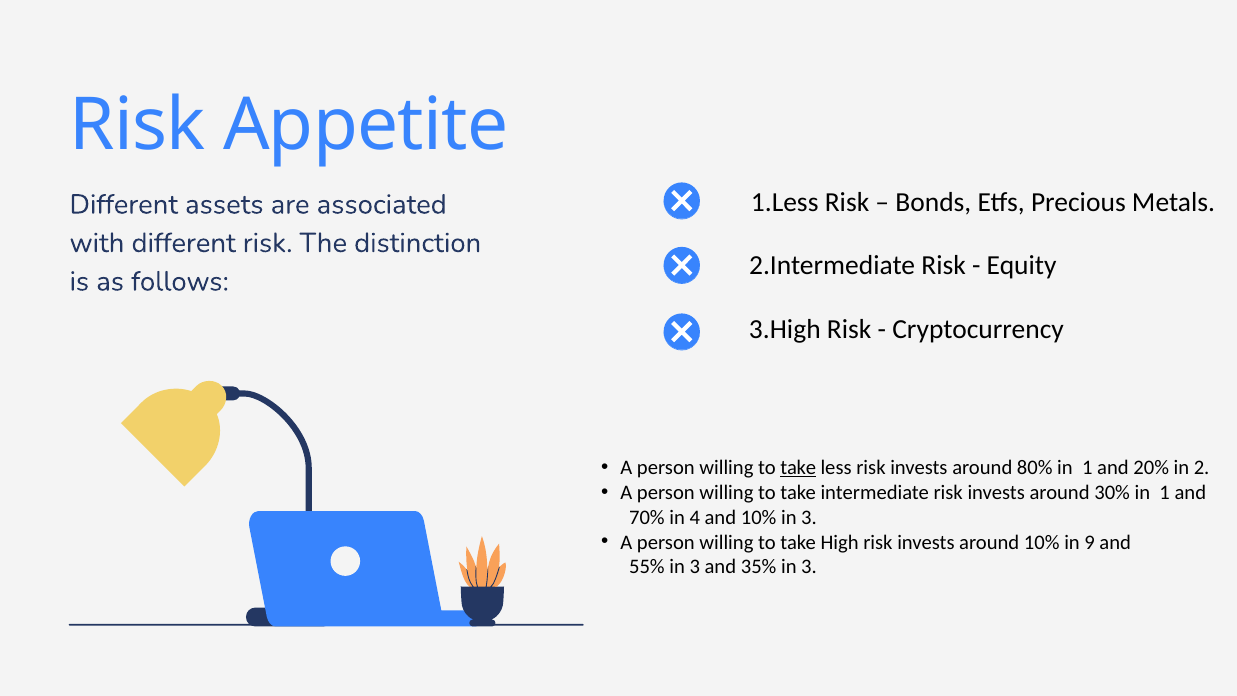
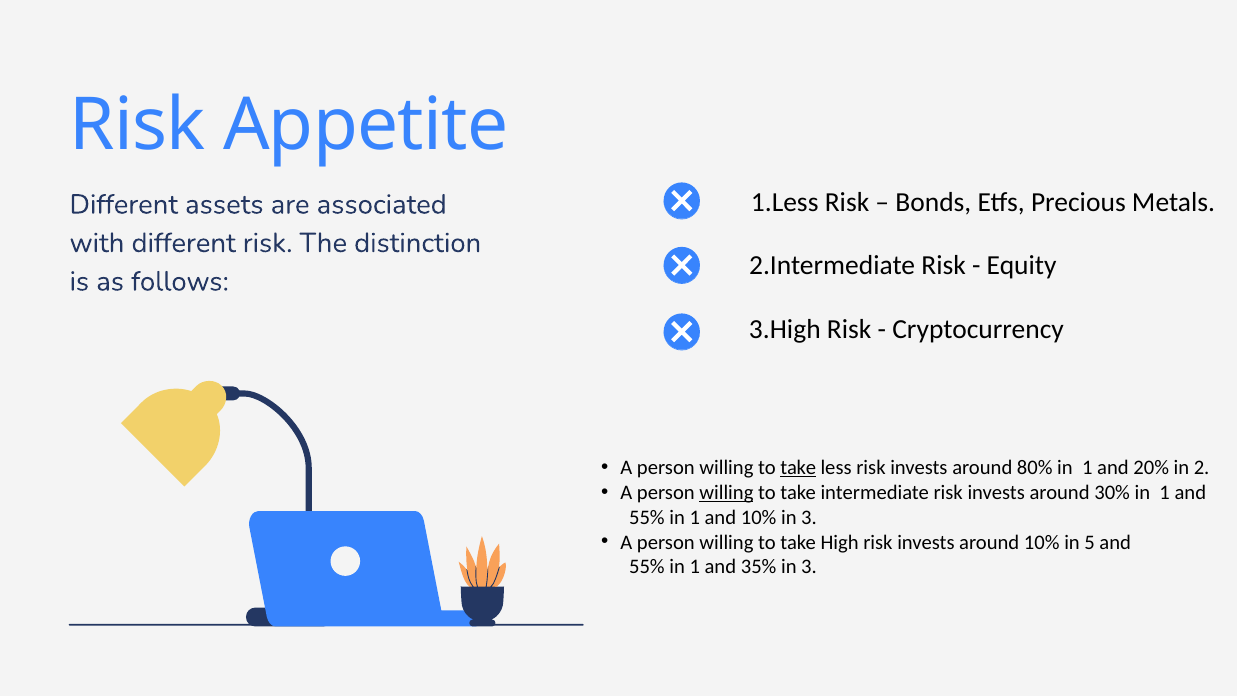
willing at (726, 493) underline: none -> present
70% at (647, 517): 70% -> 55%
4 at (695, 517): 4 -> 1
9: 9 -> 5
3 at (695, 567): 3 -> 1
